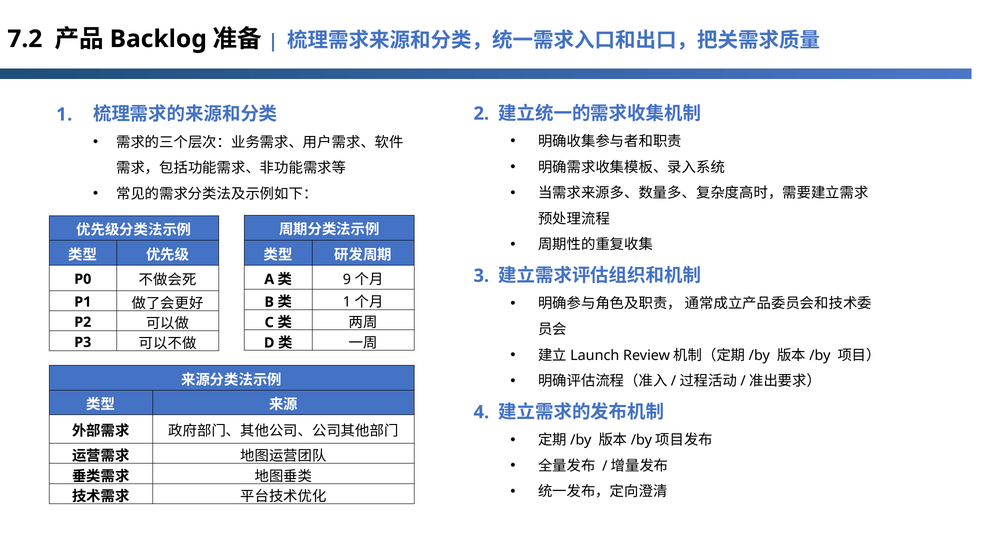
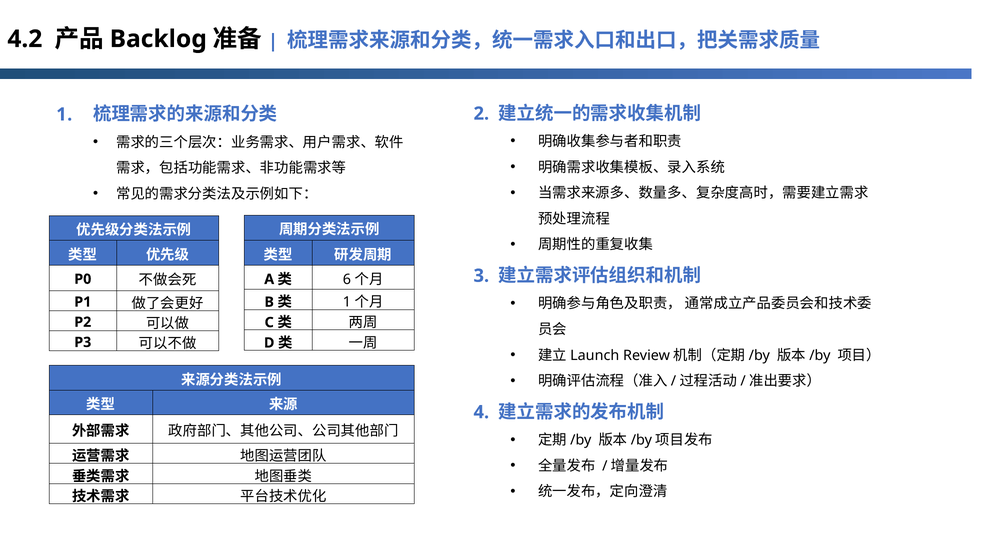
7.2: 7.2 -> 4.2
9: 9 -> 6
